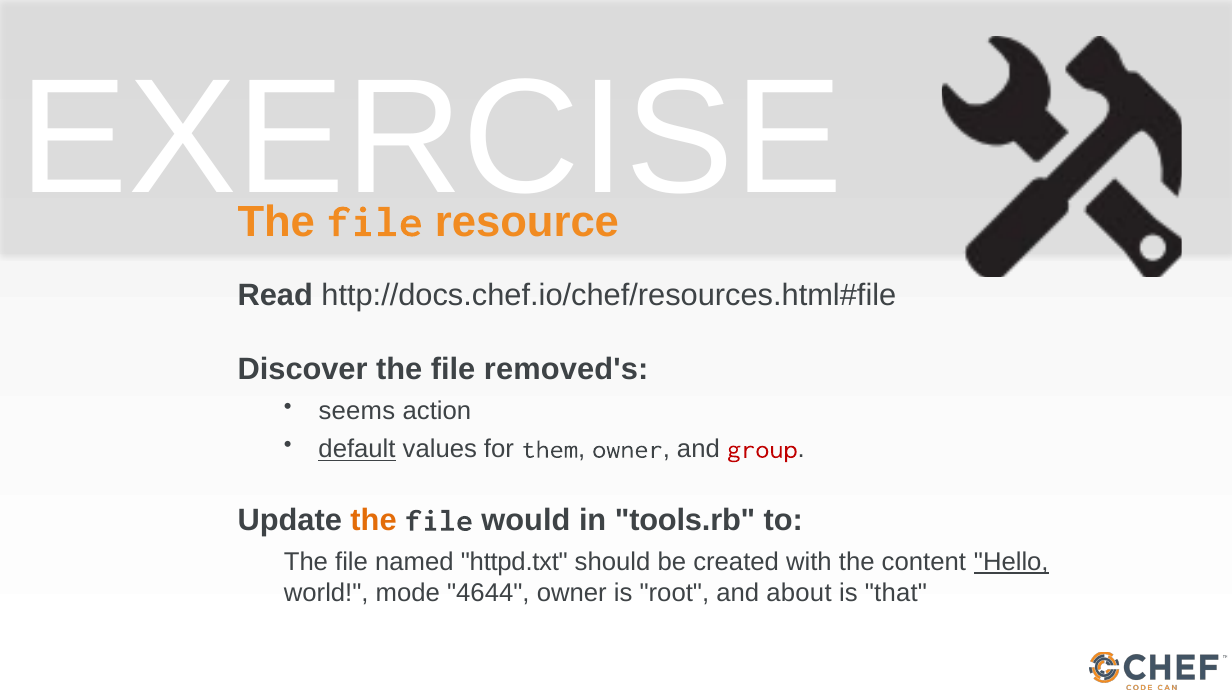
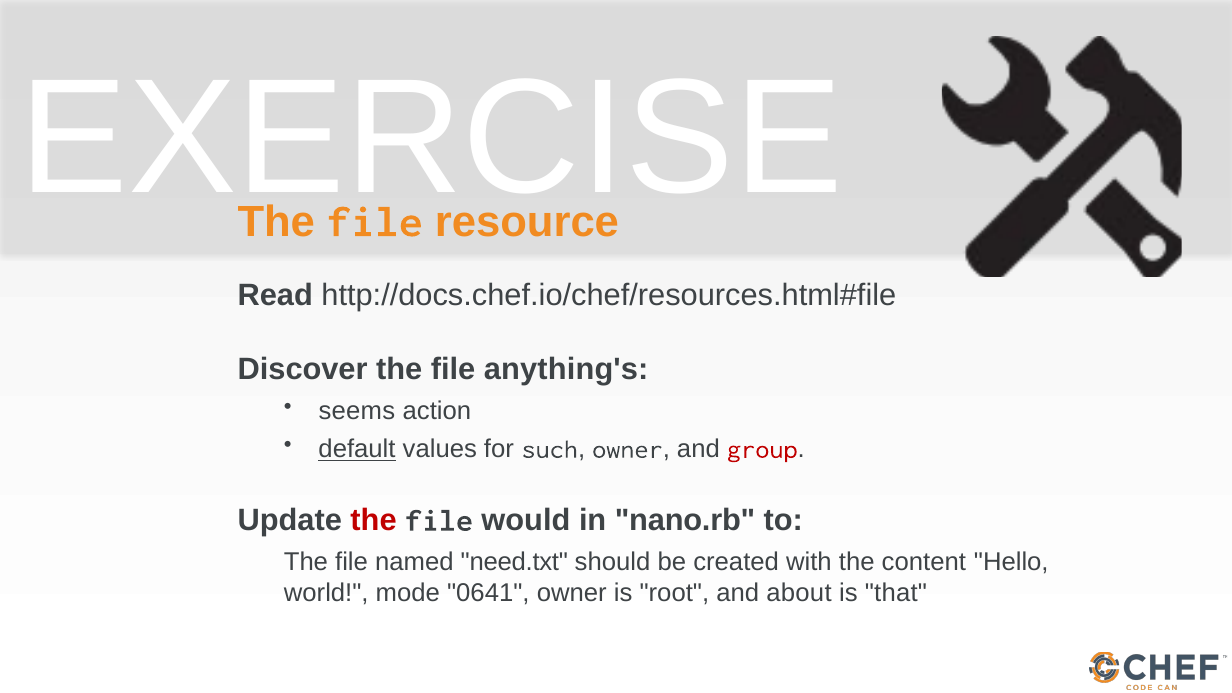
removed's: removed's -> anything's
them: them -> such
the at (374, 520) colour: orange -> red
tools.rb: tools.rb -> nano.rb
httpd.txt: httpd.txt -> need.txt
Hello underline: present -> none
4644: 4644 -> 0641
